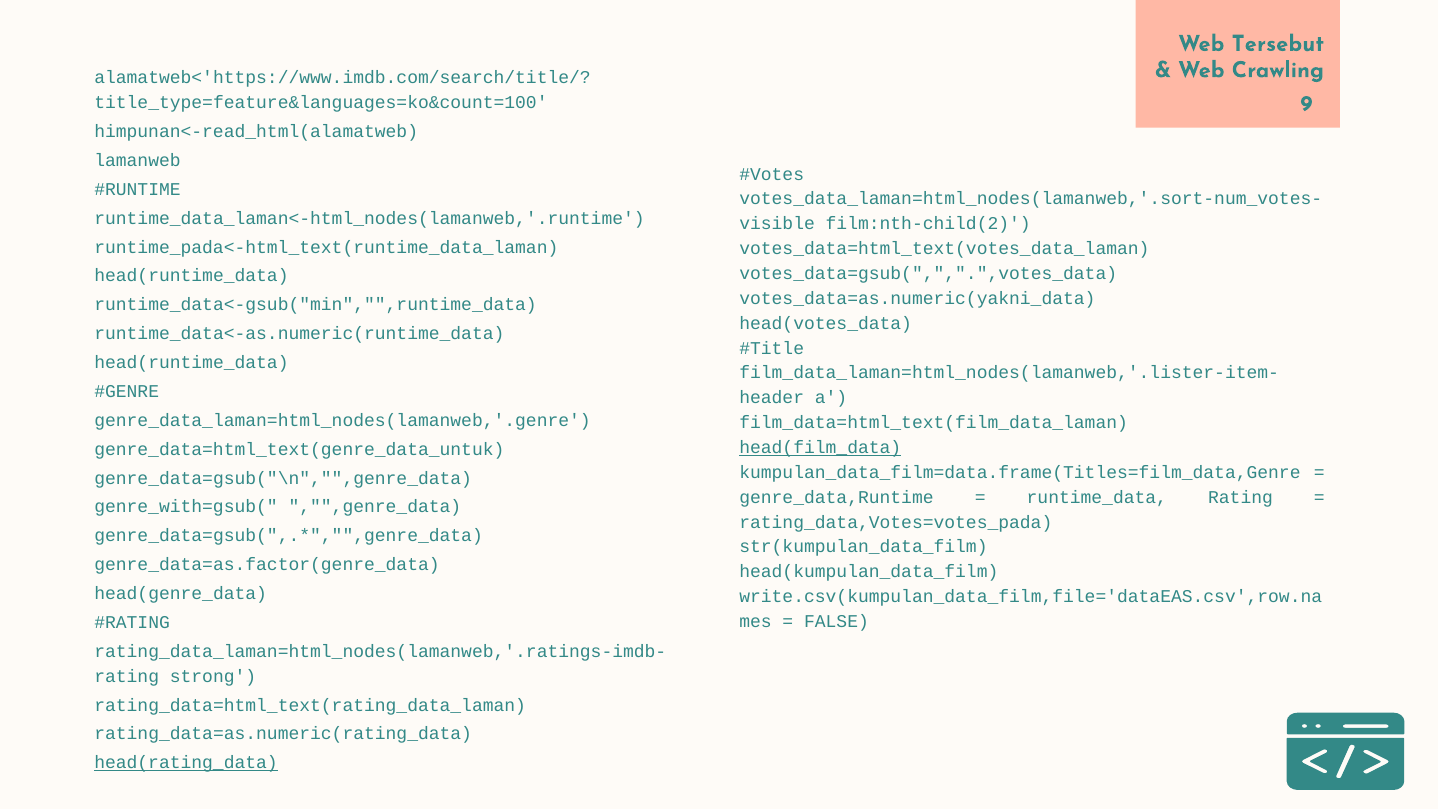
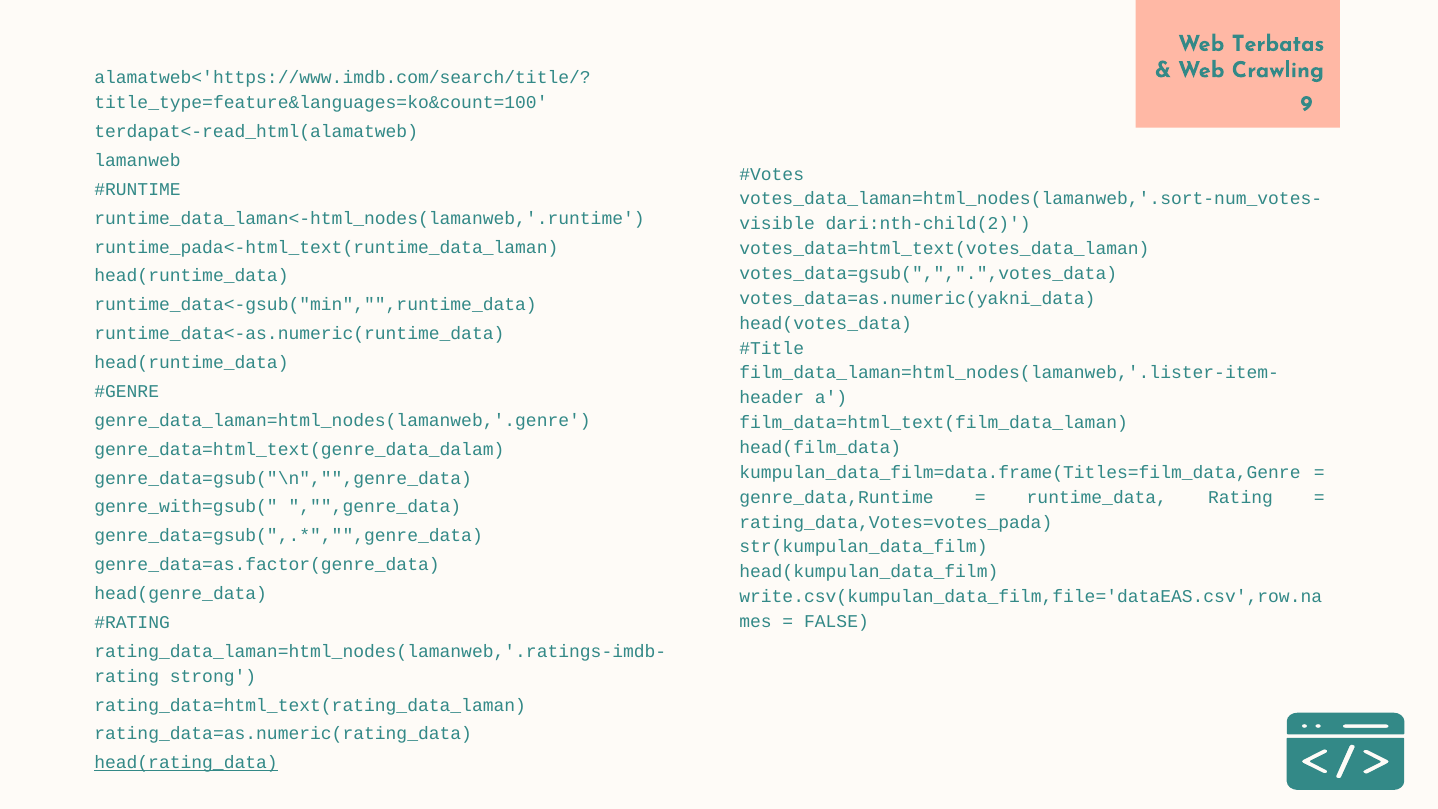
Tersebut: Tersebut -> Terbatas
himpunan<-read_html(alamatweb: himpunan<-read_html(alamatweb -> terdapat<-read_html(alamatweb
film:nth-child(2: film:nth-child(2 -> dari:nth-child(2
head(film_data underline: present -> none
genre_data=html_text(genre_data_untuk: genre_data=html_text(genre_data_untuk -> genre_data=html_text(genre_data_dalam
